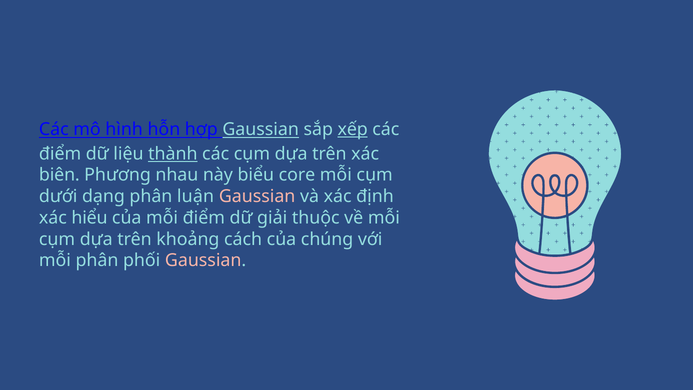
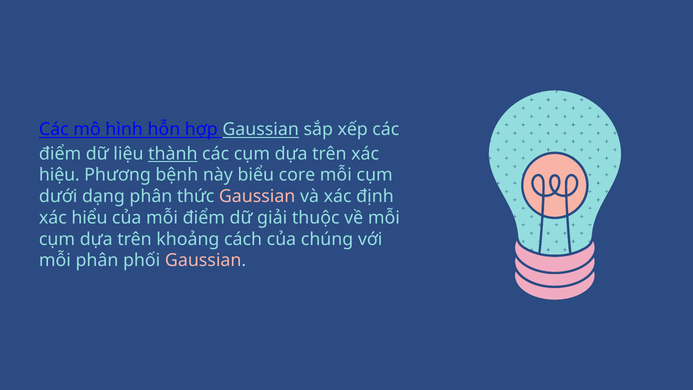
xếp underline: present -> none
biên: biên -> hiệu
nhau: nhau -> bệnh
luận: luận -> thức
